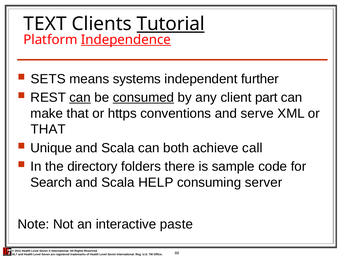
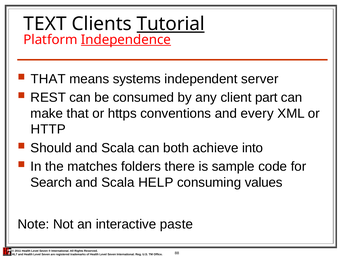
SETS at (48, 79): SETS -> THAT
further: further -> server
can at (80, 98) underline: present -> none
consumed underline: present -> none
serve: serve -> every
THAT at (48, 130): THAT -> HTTP
Unique: Unique -> Should
call: call -> into
directory: directory -> matches
server: server -> values
